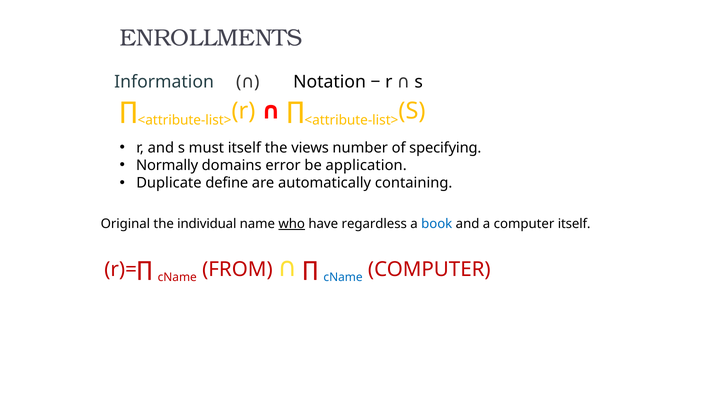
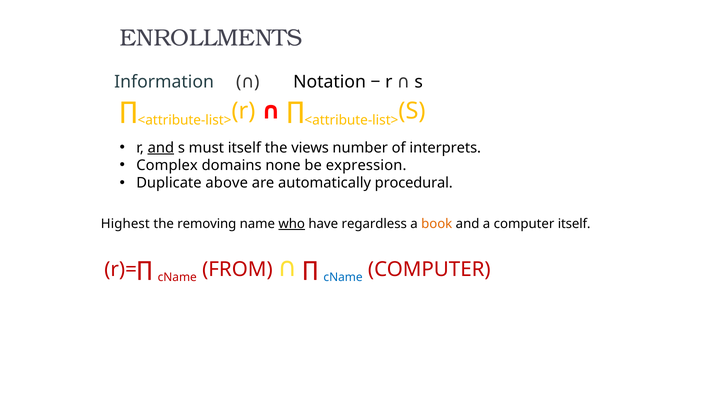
and at (161, 148) underline: none -> present
specifying: specifying -> interprets
Normally: Normally -> Complex
error: error -> none
application: application -> expression
define: define -> above
containing: containing -> procedural
Original: Original -> Highest
individual: individual -> removing
book colour: blue -> orange
